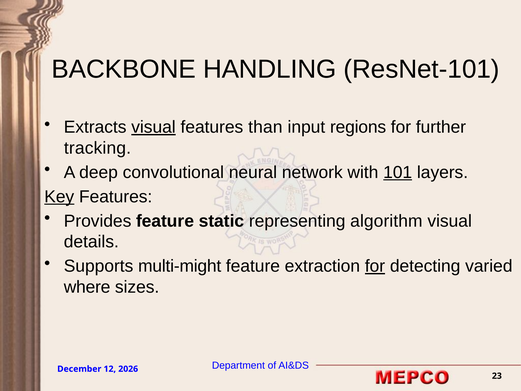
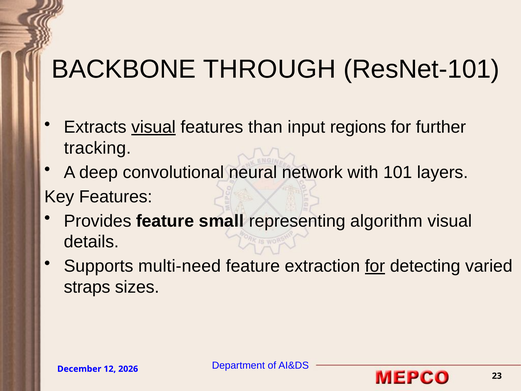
HANDLING: HANDLING -> THROUGH
101 underline: present -> none
Key underline: present -> none
static: static -> small
multi-might: multi-might -> multi-need
where: where -> straps
